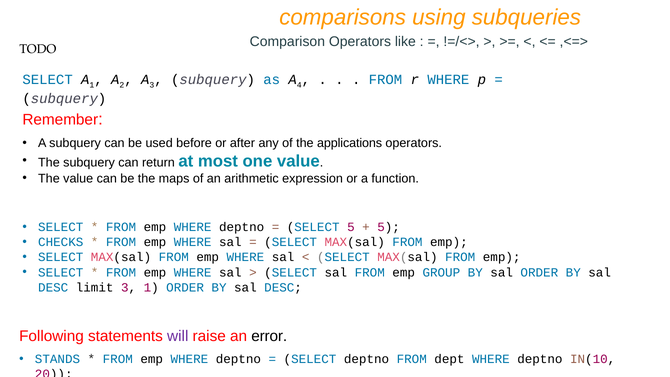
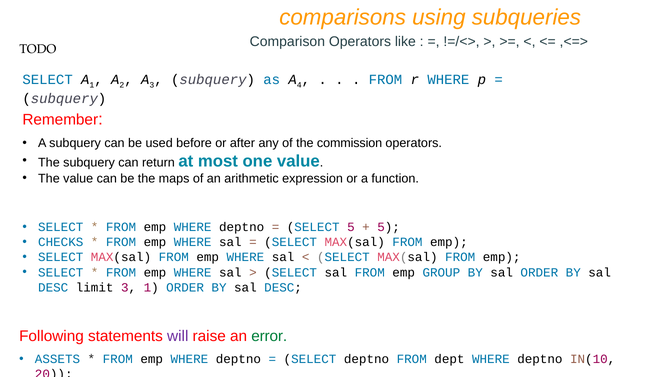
applications: applications -> commission
error colour: black -> green
STANDS: STANDS -> ASSETS
